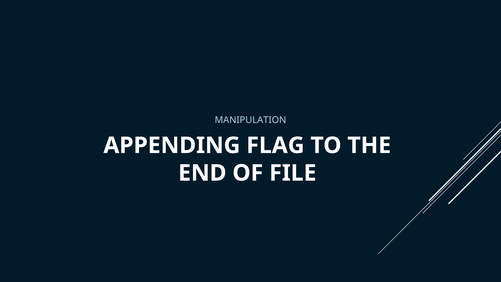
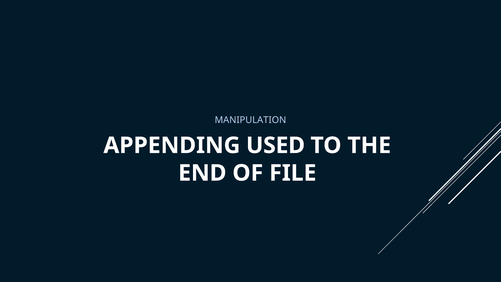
FLAG: FLAG -> USED
